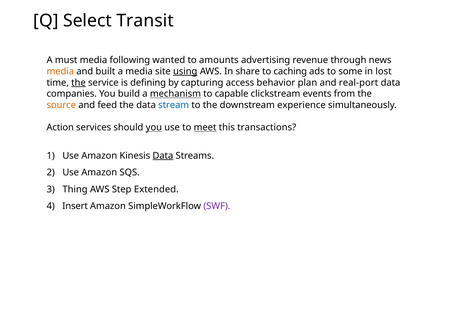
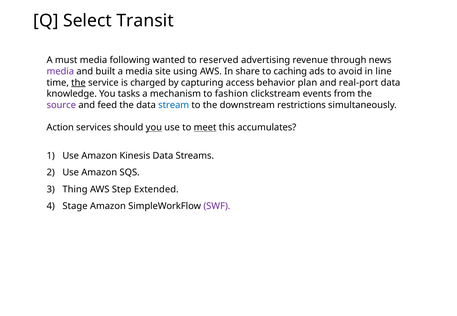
amounts: amounts -> reserved
media at (60, 71) colour: orange -> purple
using underline: present -> none
some: some -> avoid
lost: lost -> line
defining: defining -> charged
companies: companies -> knowledge
build: build -> tasks
mechanism underline: present -> none
capable: capable -> fashion
source colour: orange -> purple
experience: experience -> restrictions
transactions: transactions -> accumulates
Data at (163, 156) underline: present -> none
Insert: Insert -> Stage
